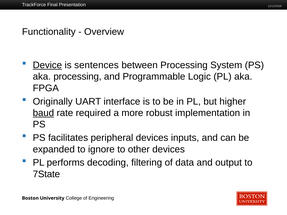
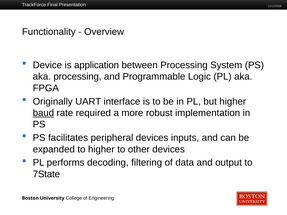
Device underline: present -> none
sentences: sentences -> application
to ignore: ignore -> higher
